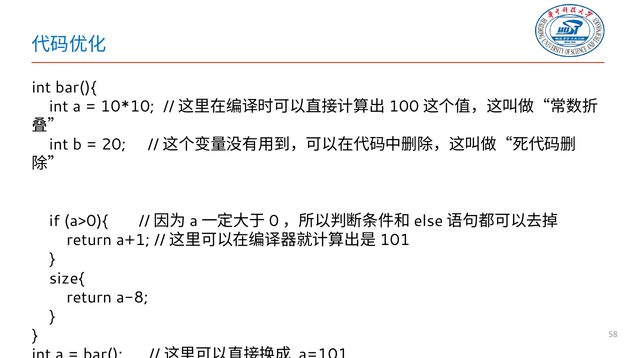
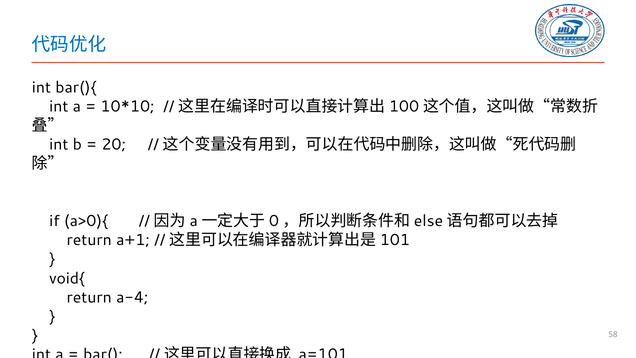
size{: size{ -> void{
a-8: a-8 -> a-4
